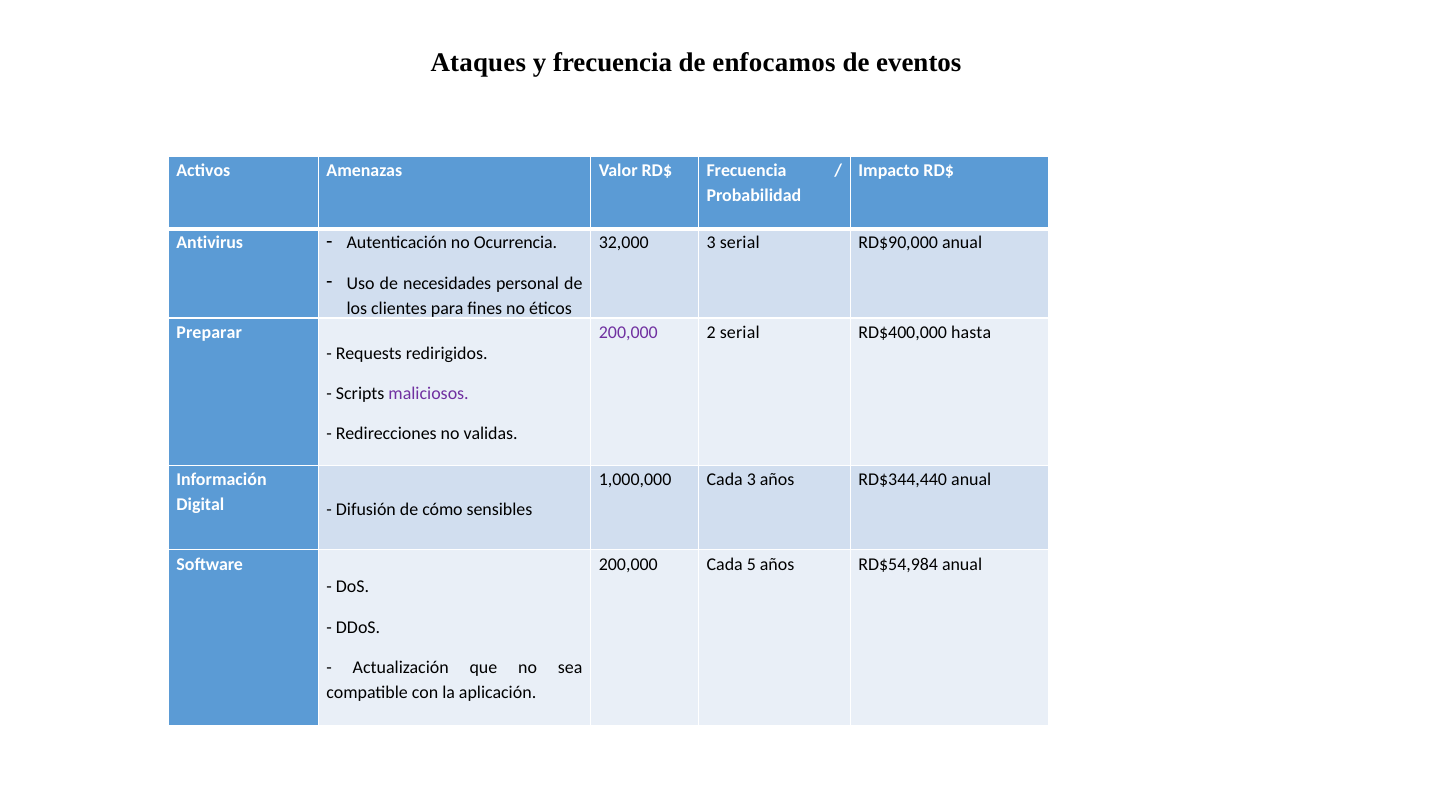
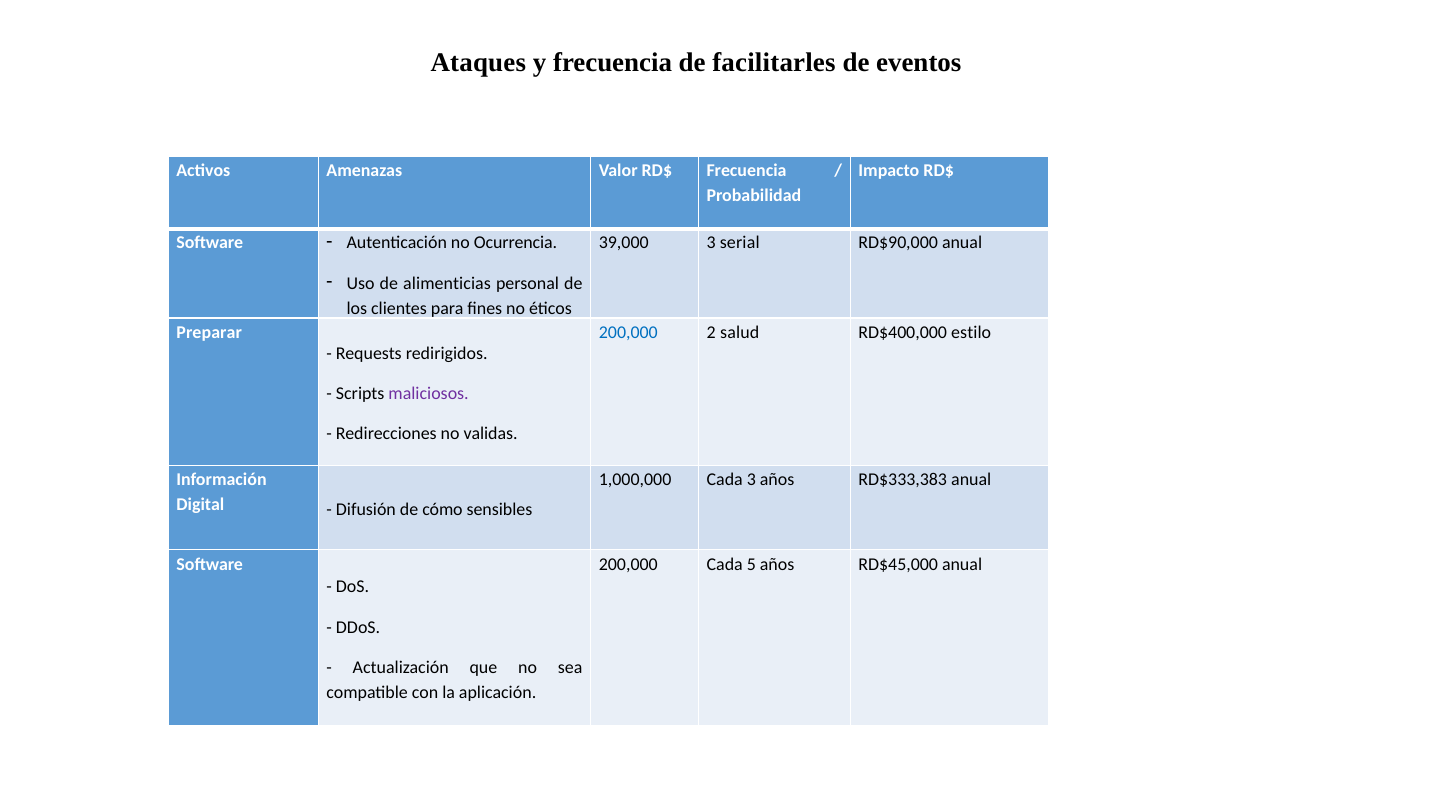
enfocamos: enfocamos -> facilitarles
Antivirus at (210, 243): Antivirus -> Software
32,000: 32,000 -> 39,000
necesidades: necesidades -> alimenticias
200,000 at (628, 332) colour: purple -> blue
2 serial: serial -> salud
hasta: hasta -> estilo
RD$344,440: RD$344,440 -> RD$333,383
RD$54,984: RD$54,984 -> RD$45,000
